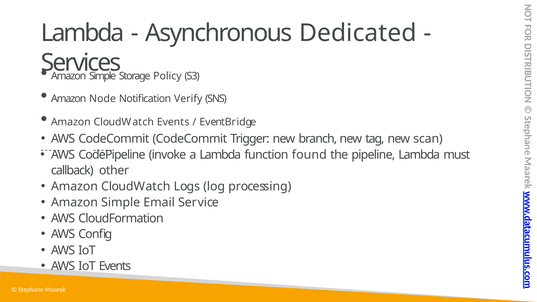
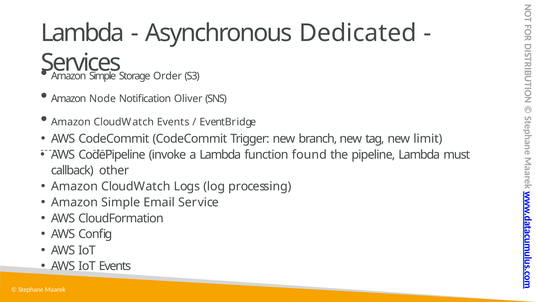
Policy: Policy -> Order
Verify: Verify -> Oliver
scan: scan -> limit
